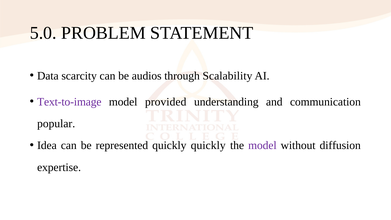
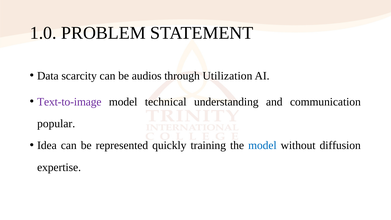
5.0: 5.0 -> 1.0
Scalability: Scalability -> Utilization
provided: provided -> technical
quickly quickly: quickly -> training
model at (262, 145) colour: purple -> blue
